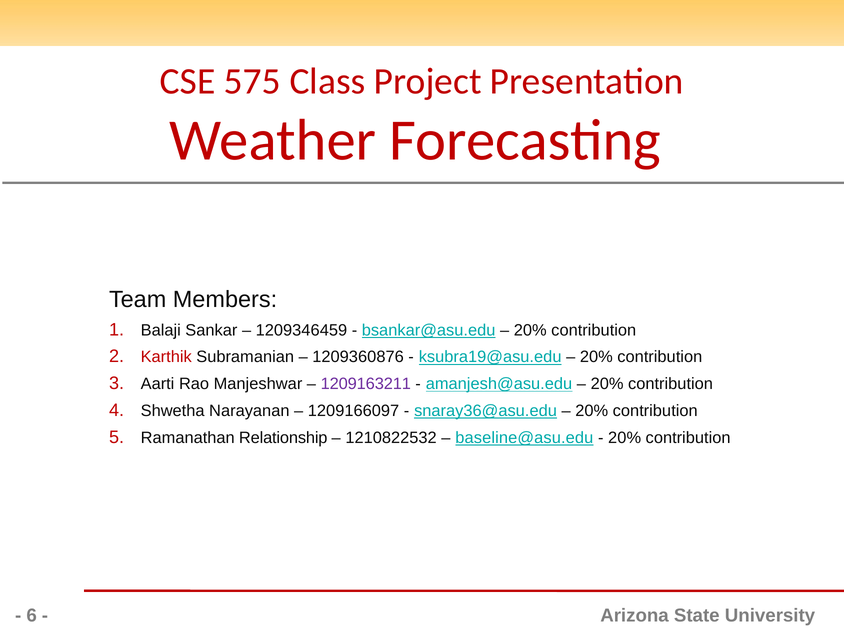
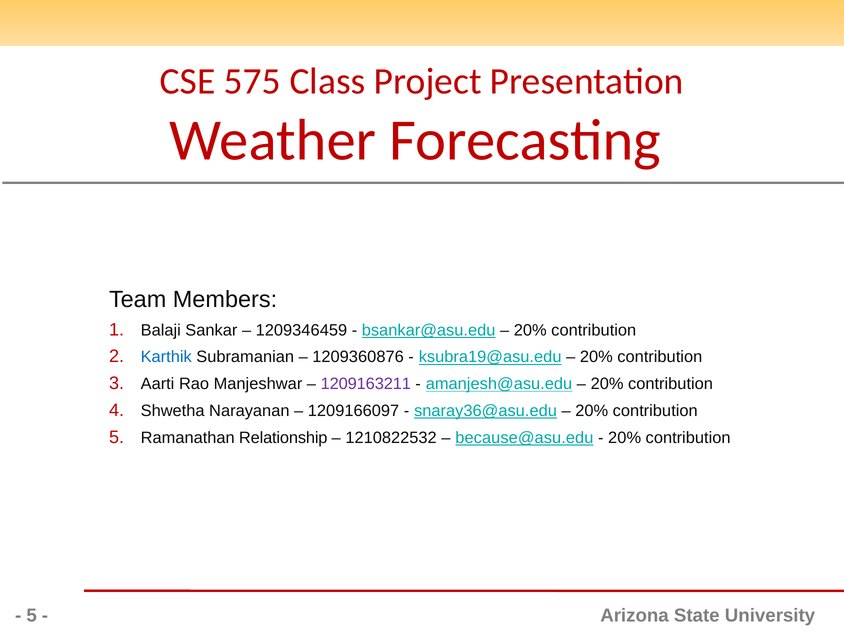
Karthik colour: red -> blue
baseline@asu.edu: baseline@asu.edu -> because@asu.edu
6 at (32, 615): 6 -> 5
